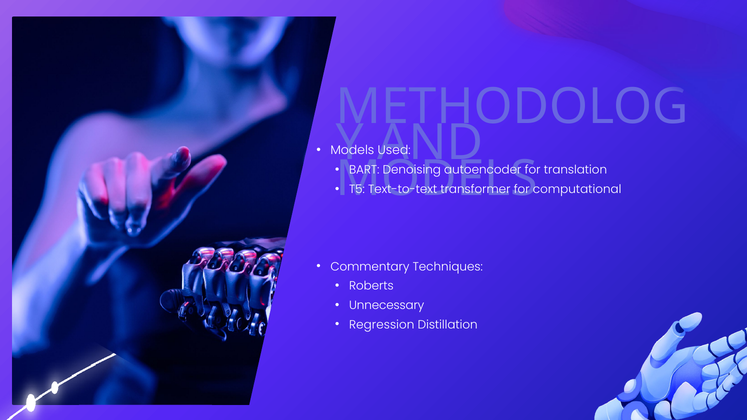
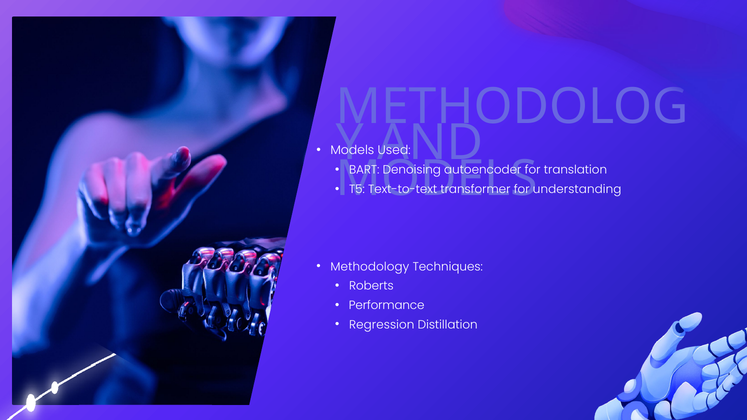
computational: computational -> understanding
Commentary: Commentary -> Methodology
Unnecessary: Unnecessary -> Performance
